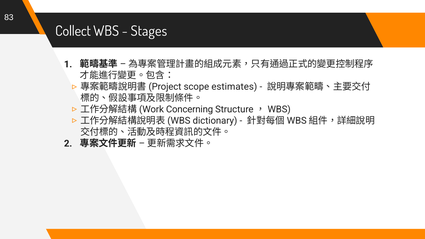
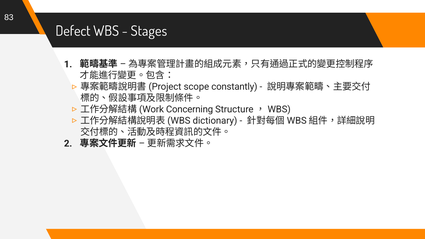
Collect: Collect -> Defect
estimates: estimates -> constantly
